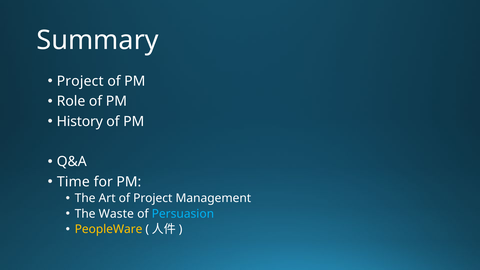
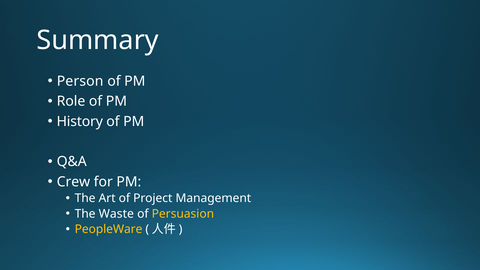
Project at (80, 81): Project -> Person
Time: Time -> Crew
Persuasion colour: light blue -> yellow
